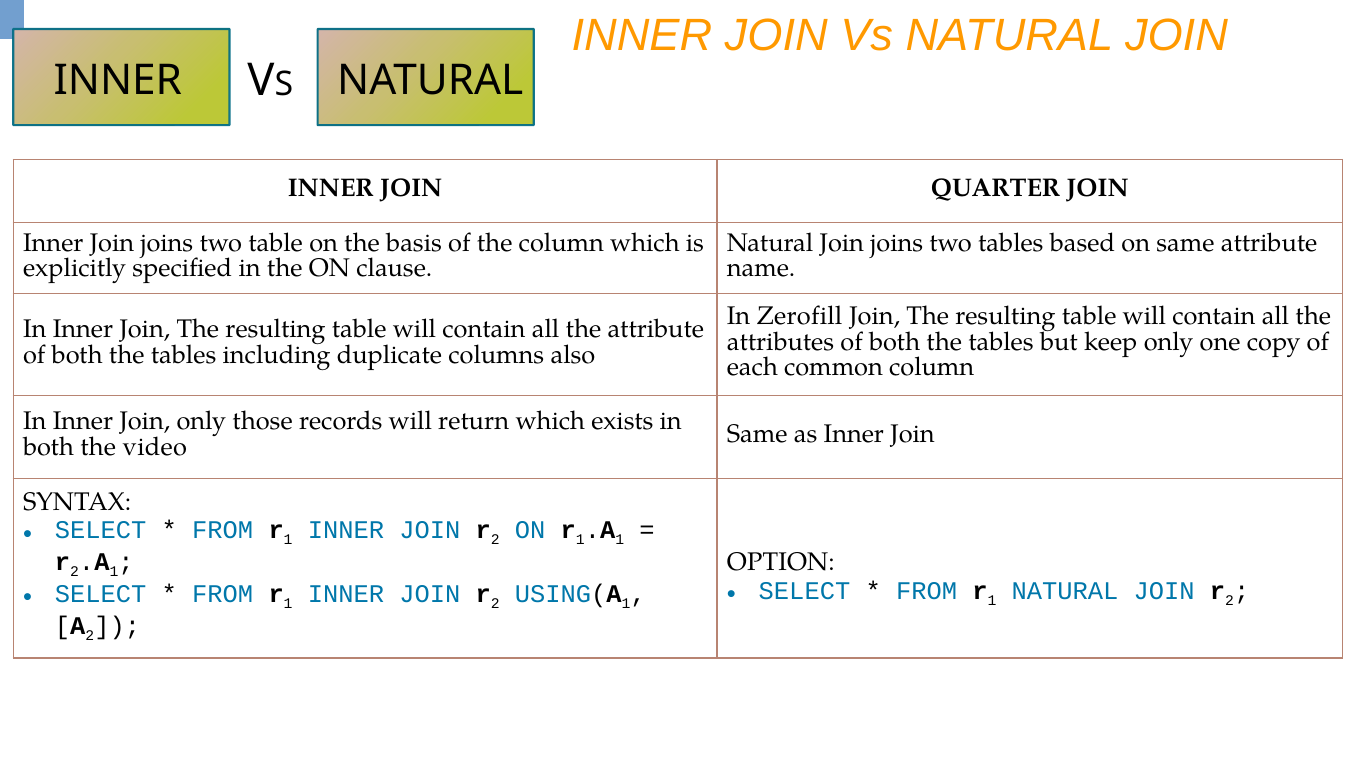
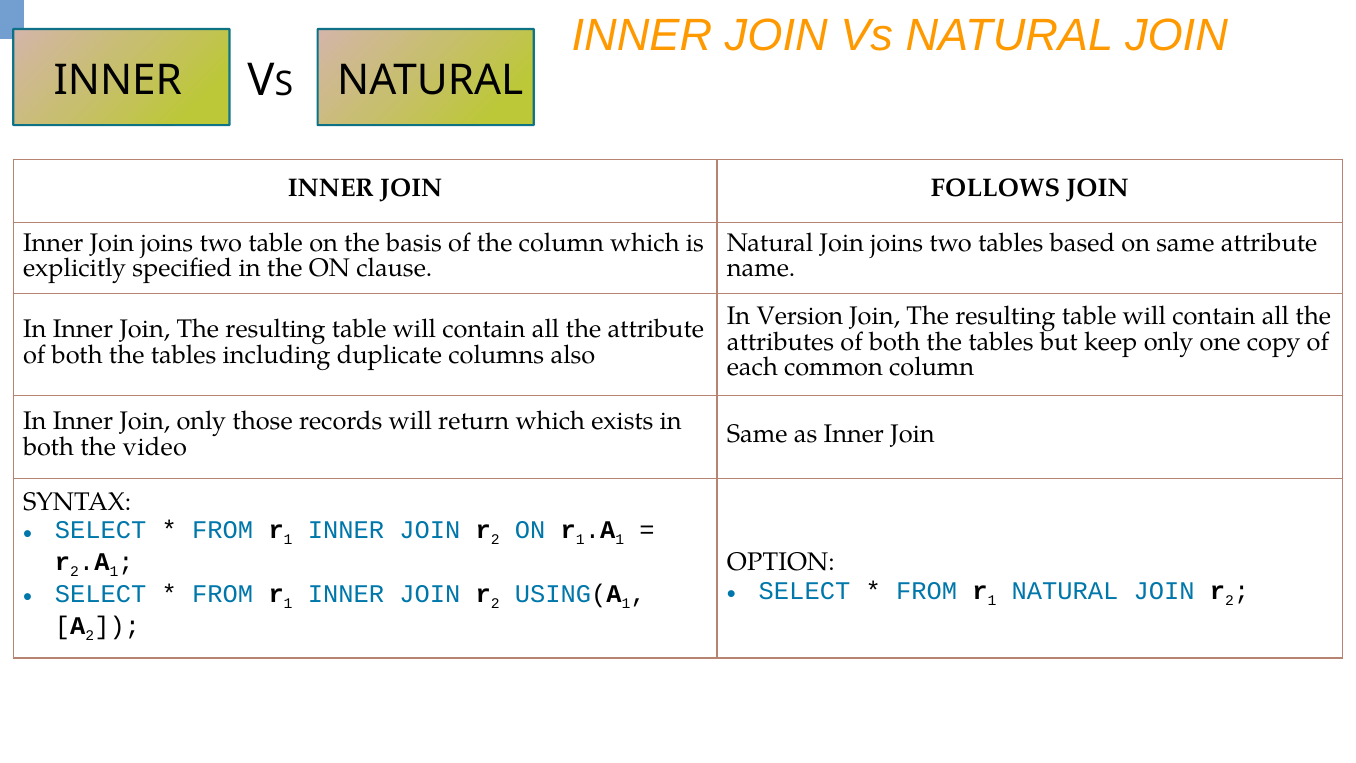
QUARTER: QUARTER -> FOLLOWS
Zerofill: Zerofill -> Version
